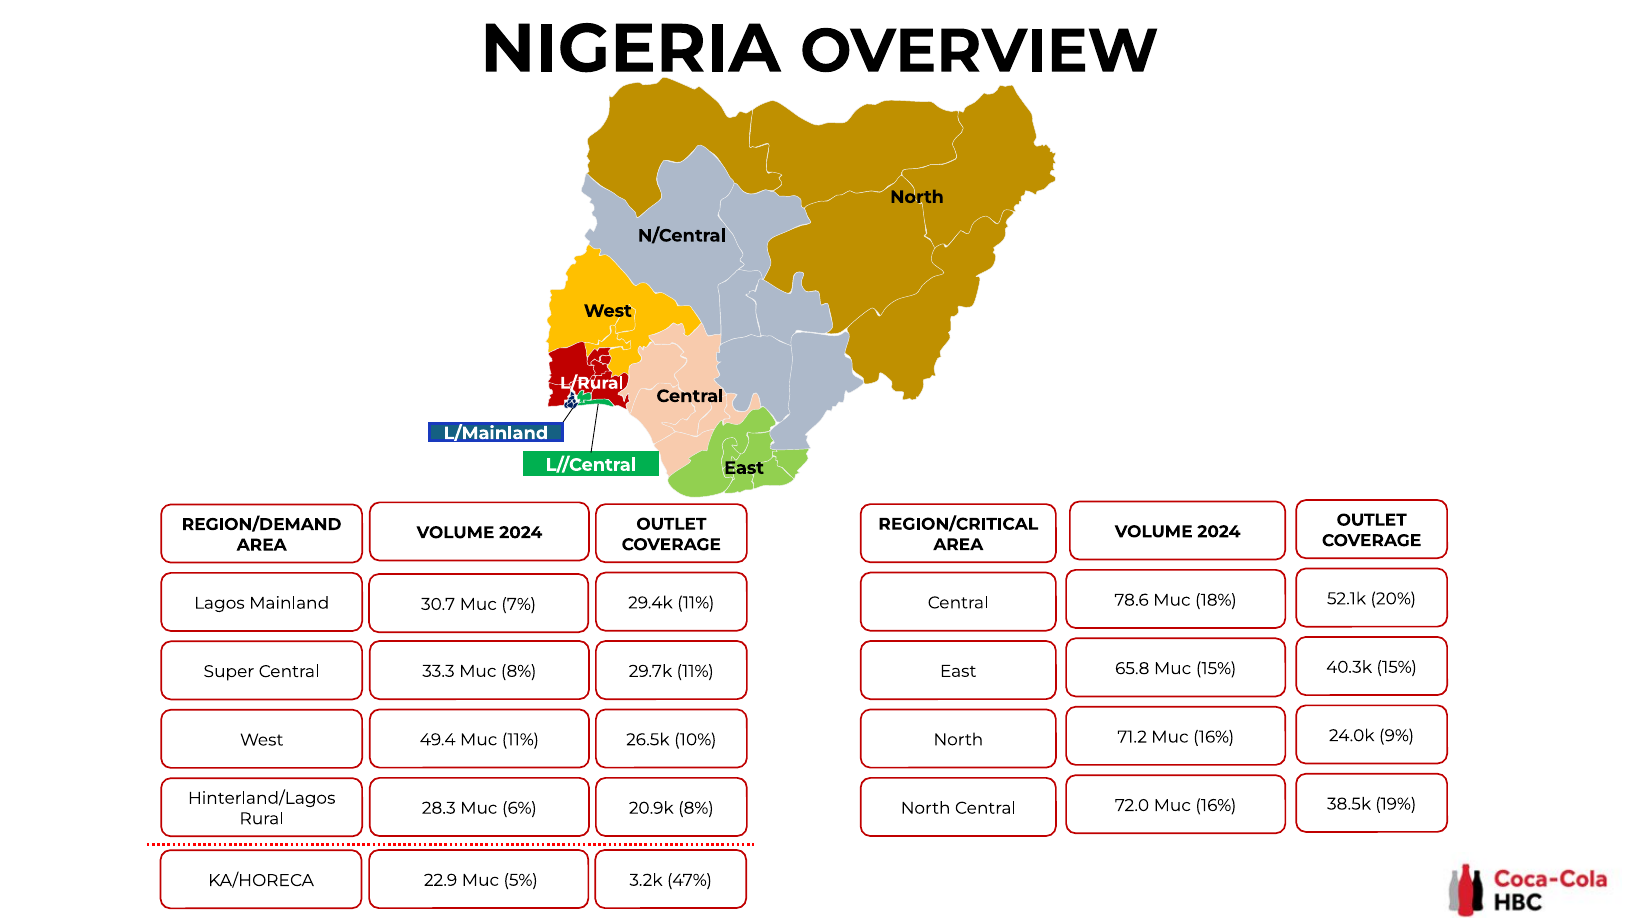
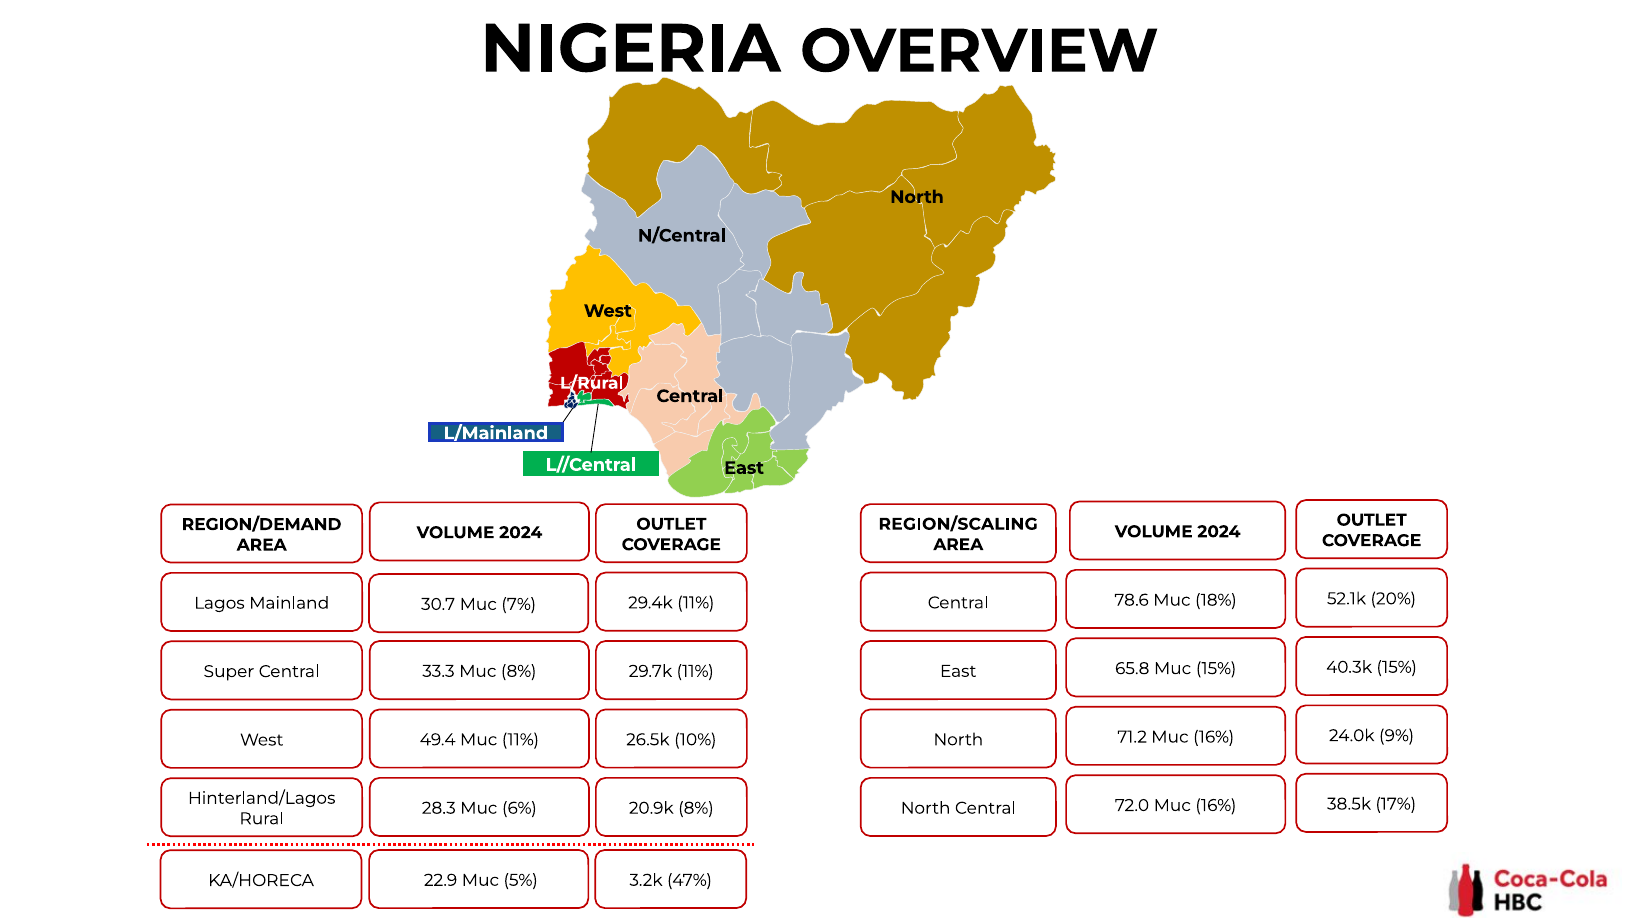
REGION/CRITICAL: REGION/CRITICAL -> REGION/SCALING
19%: 19% -> 17%
